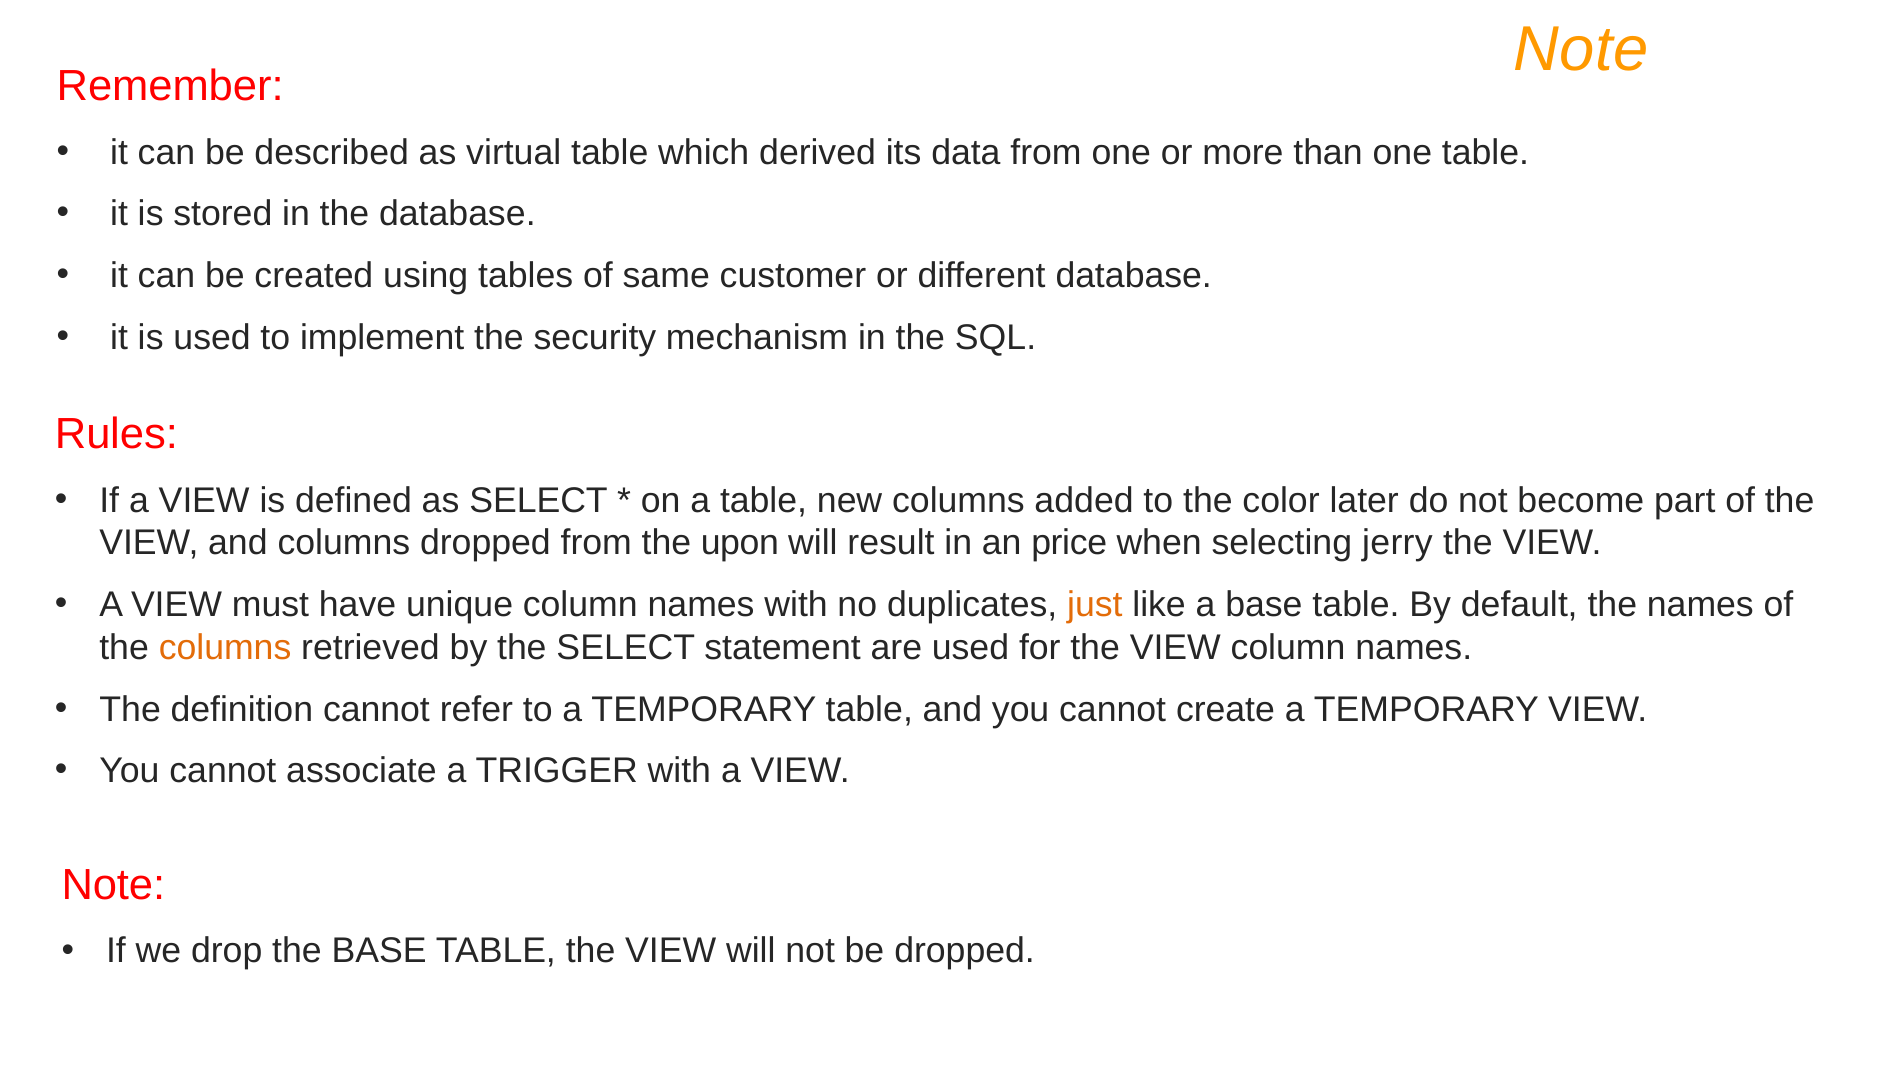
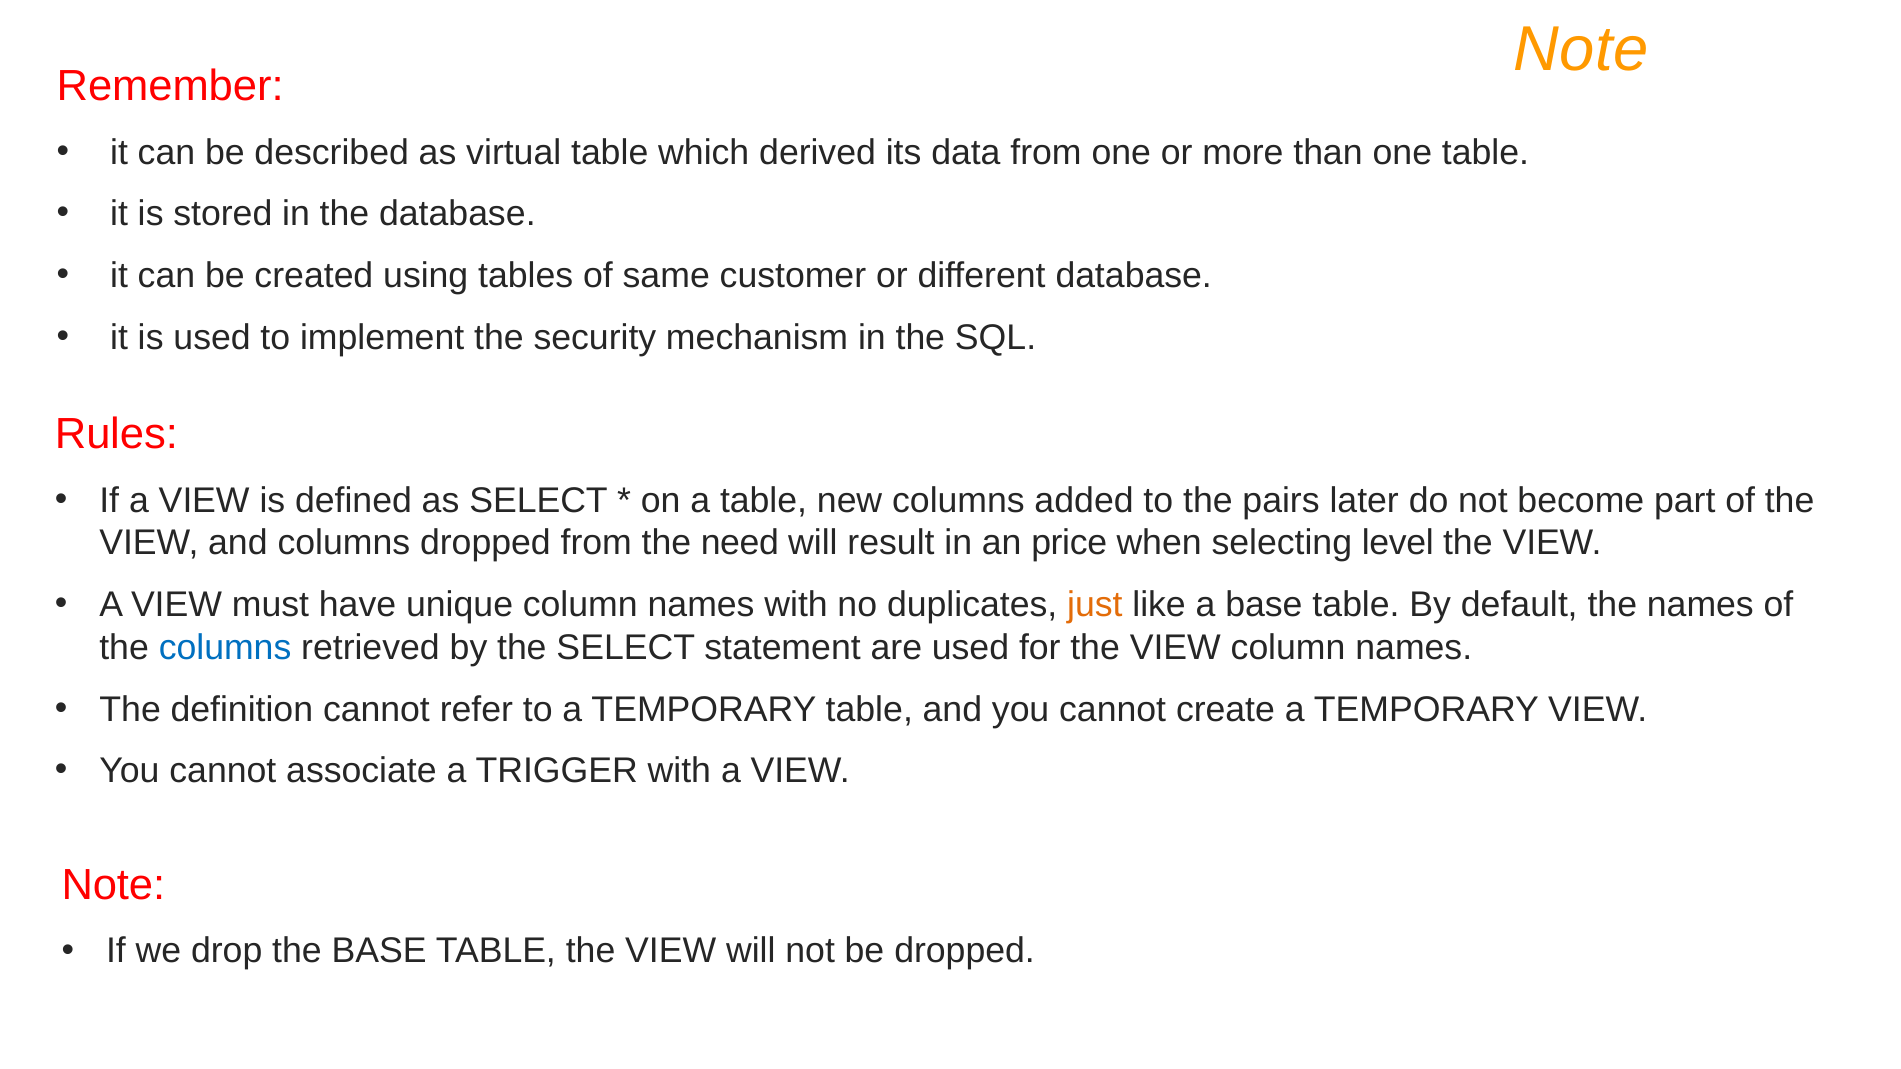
color: color -> pairs
upon: upon -> need
jerry: jerry -> level
columns at (225, 648) colour: orange -> blue
